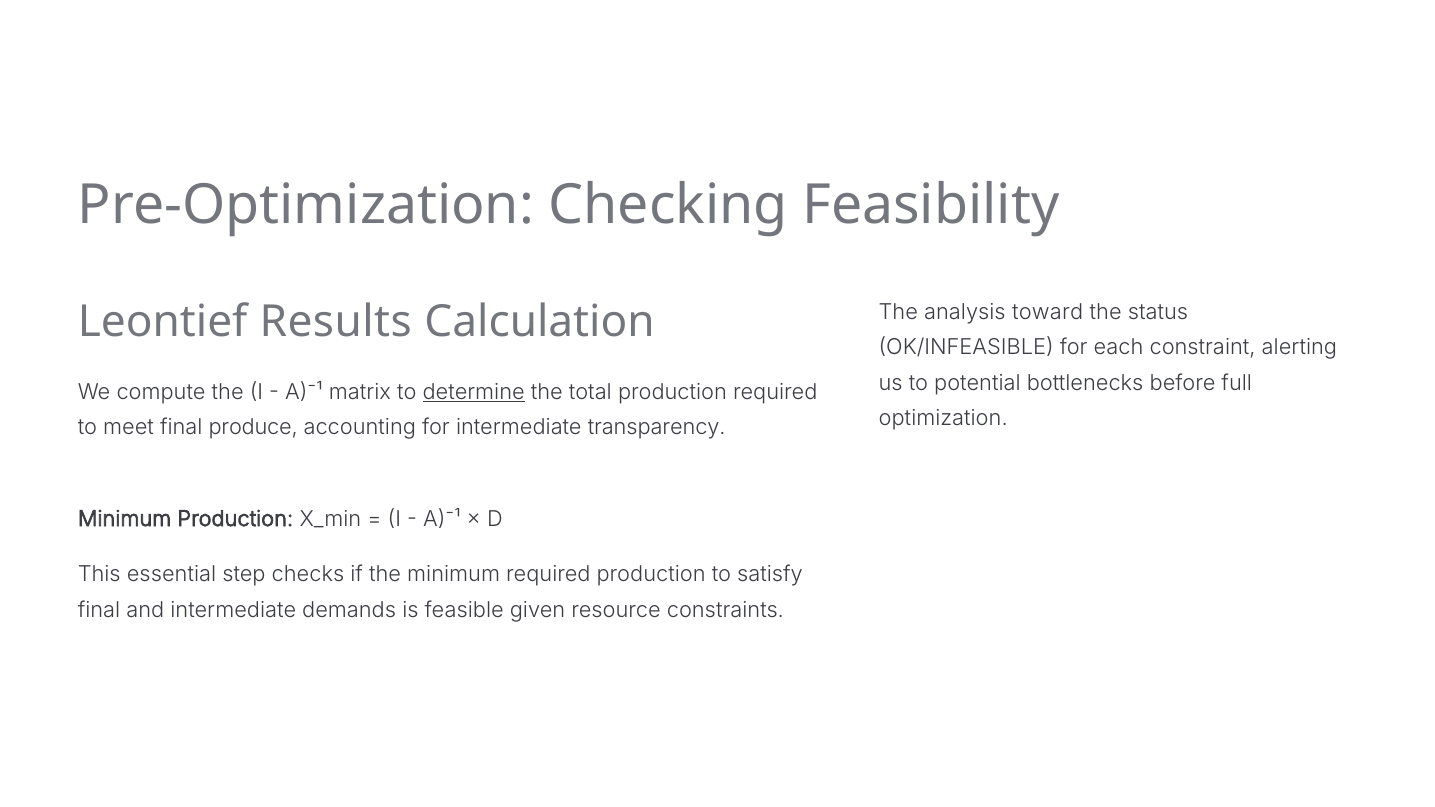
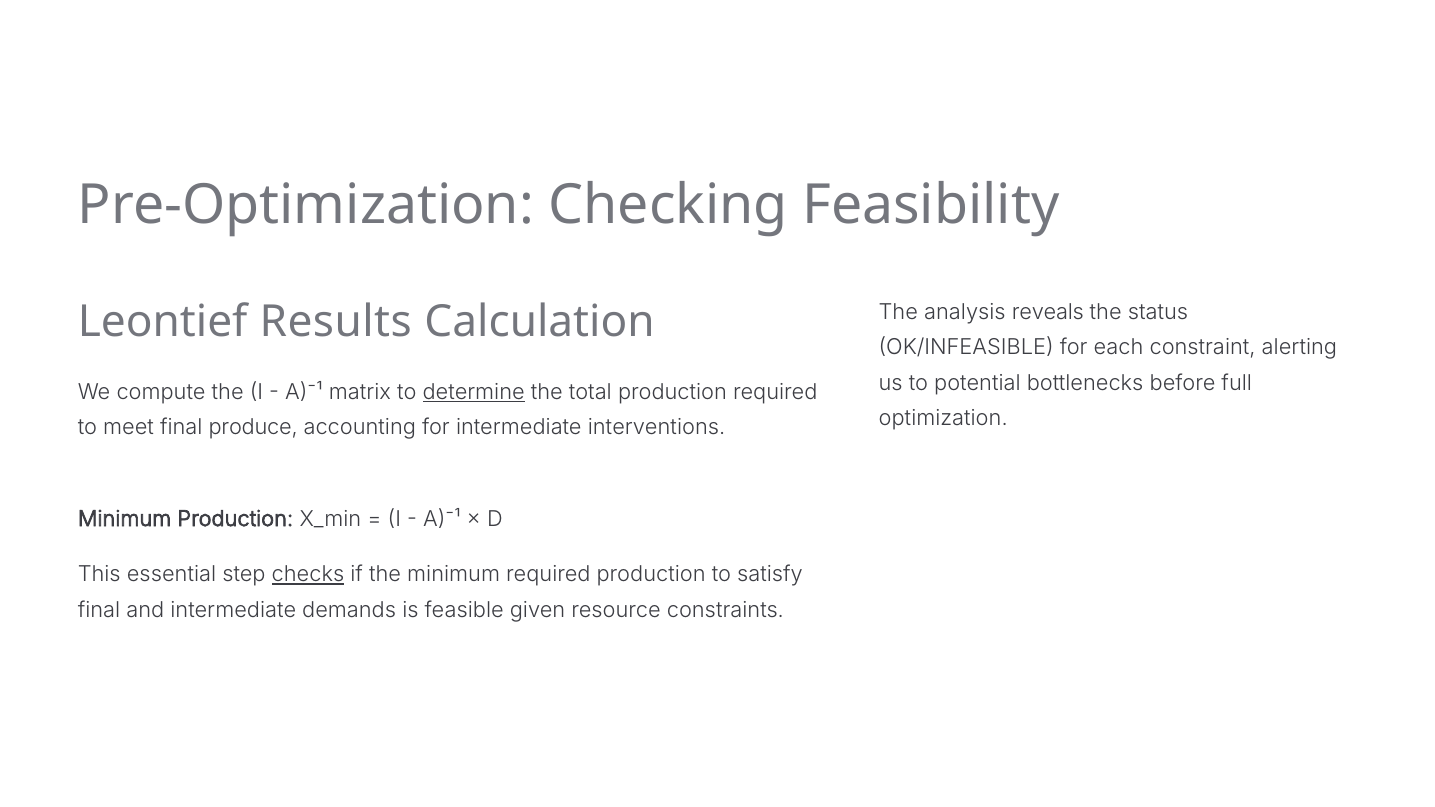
toward: toward -> reveals
transparency: transparency -> interventions
checks underline: none -> present
